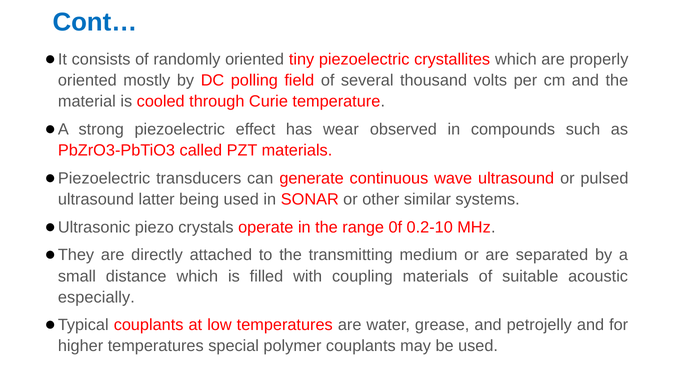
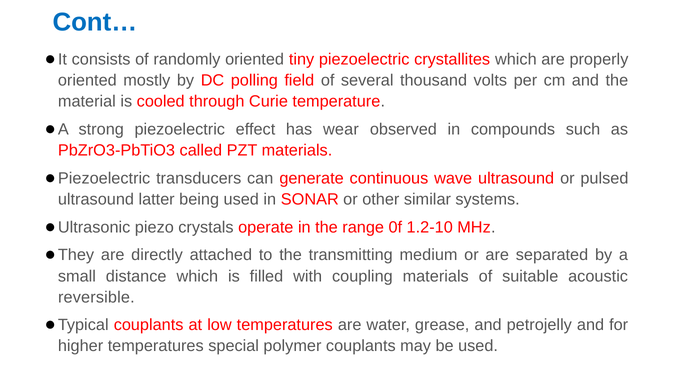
0.2-10: 0.2-10 -> 1.2-10
especially: especially -> reversible
